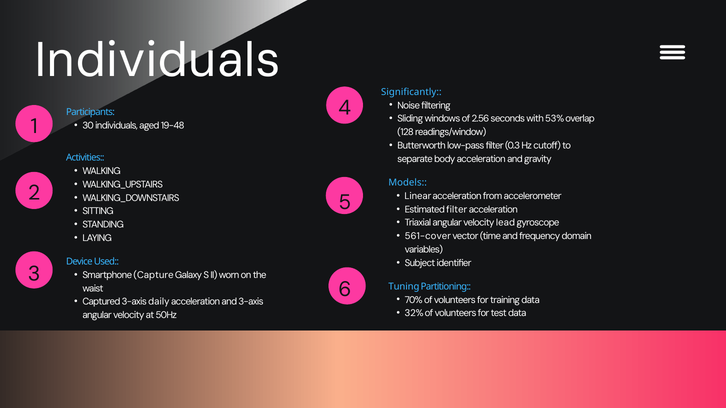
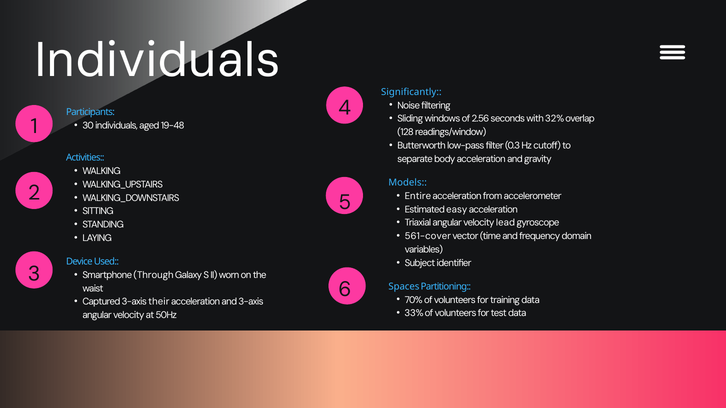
53%: 53% -> 32%
Linear: Linear -> Entire
Estimated filter: filter -> easy
Capture: Capture -> Through
Tuning: Tuning -> Spaces
daily: daily -> their
32%: 32% -> 33%
